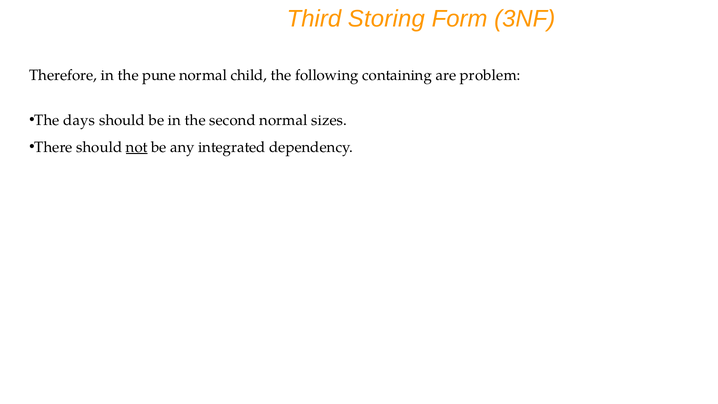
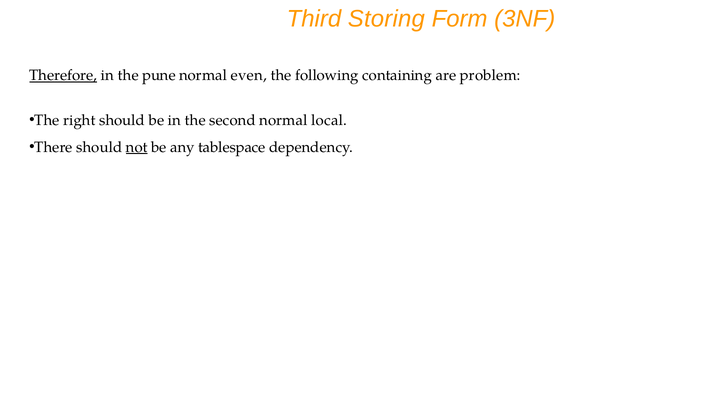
Therefore underline: none -> present
child: child -> even
days: days -> right
sizes: sizes -> local
integrated: integrated -> tablespace
